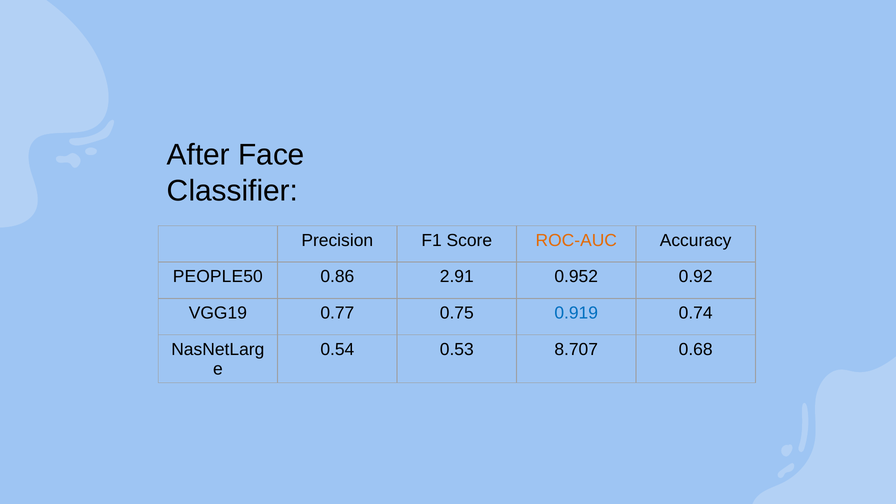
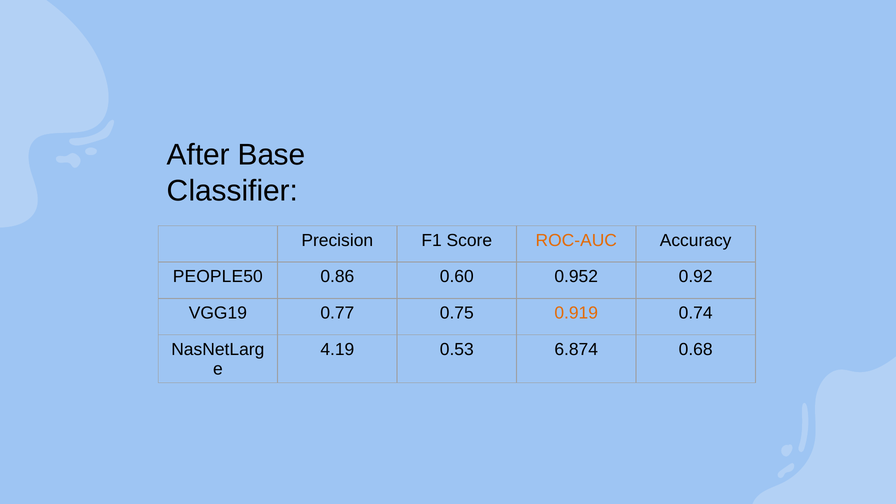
Face: Face -> Base
2.91: 2.91 -> 0.60
0.919 colour: blue -> orange
0.54: 0.54 -> 4.19
8.707: 8.707 -> 6.874
